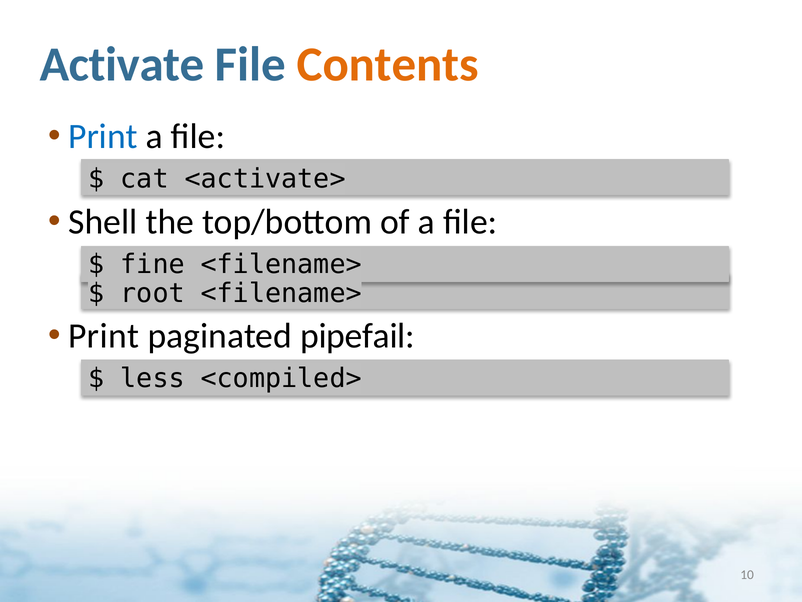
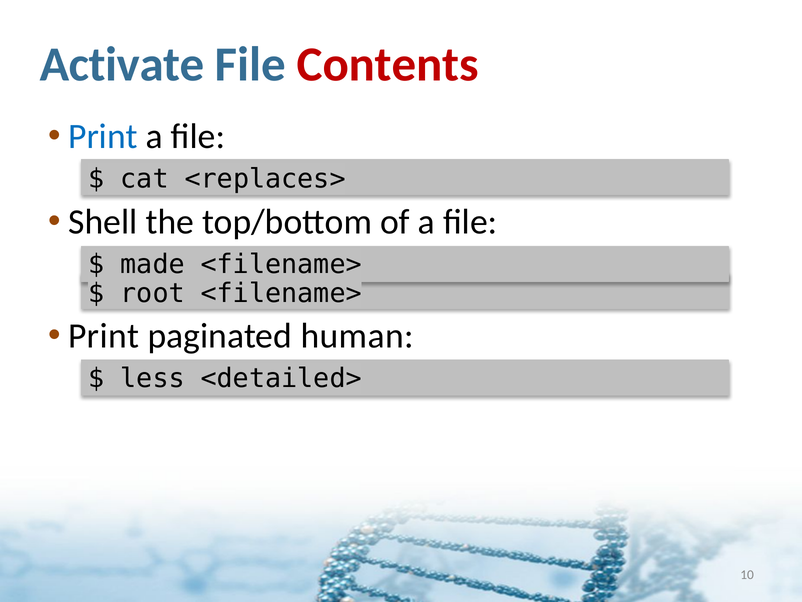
Contents colour: orange -> red
<activate>: <activate> -> <replaces>
fine: fine -> made
pipefail: pipefail -> human
<compiled>: <compiled> -> <detailed>
